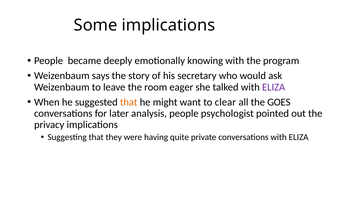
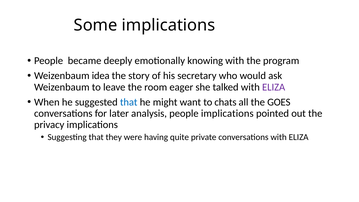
says: says -> idea
that at (129, 102) colour: orange -> blue
clear: clear -> chats
people psychologist: psychologist -> implications
